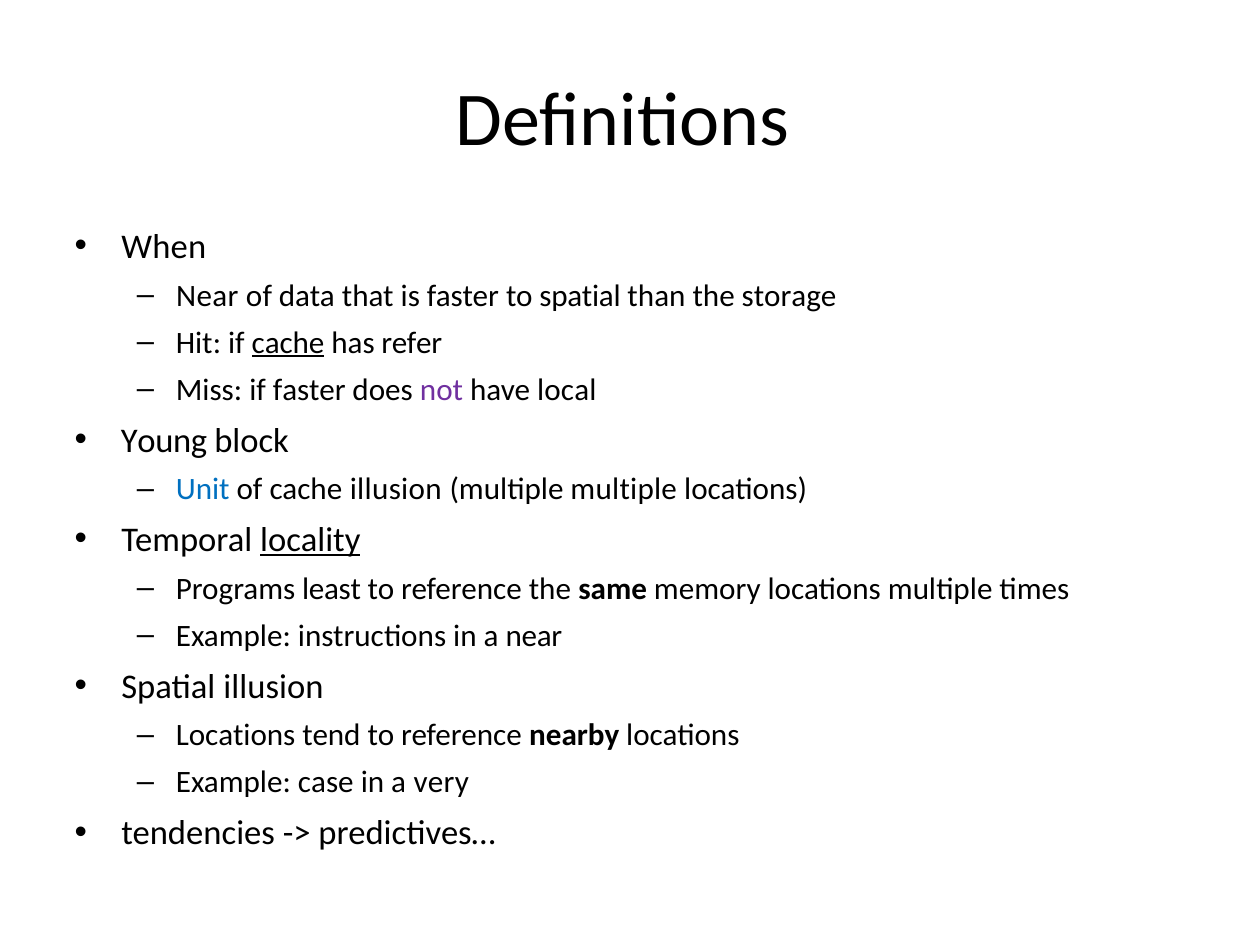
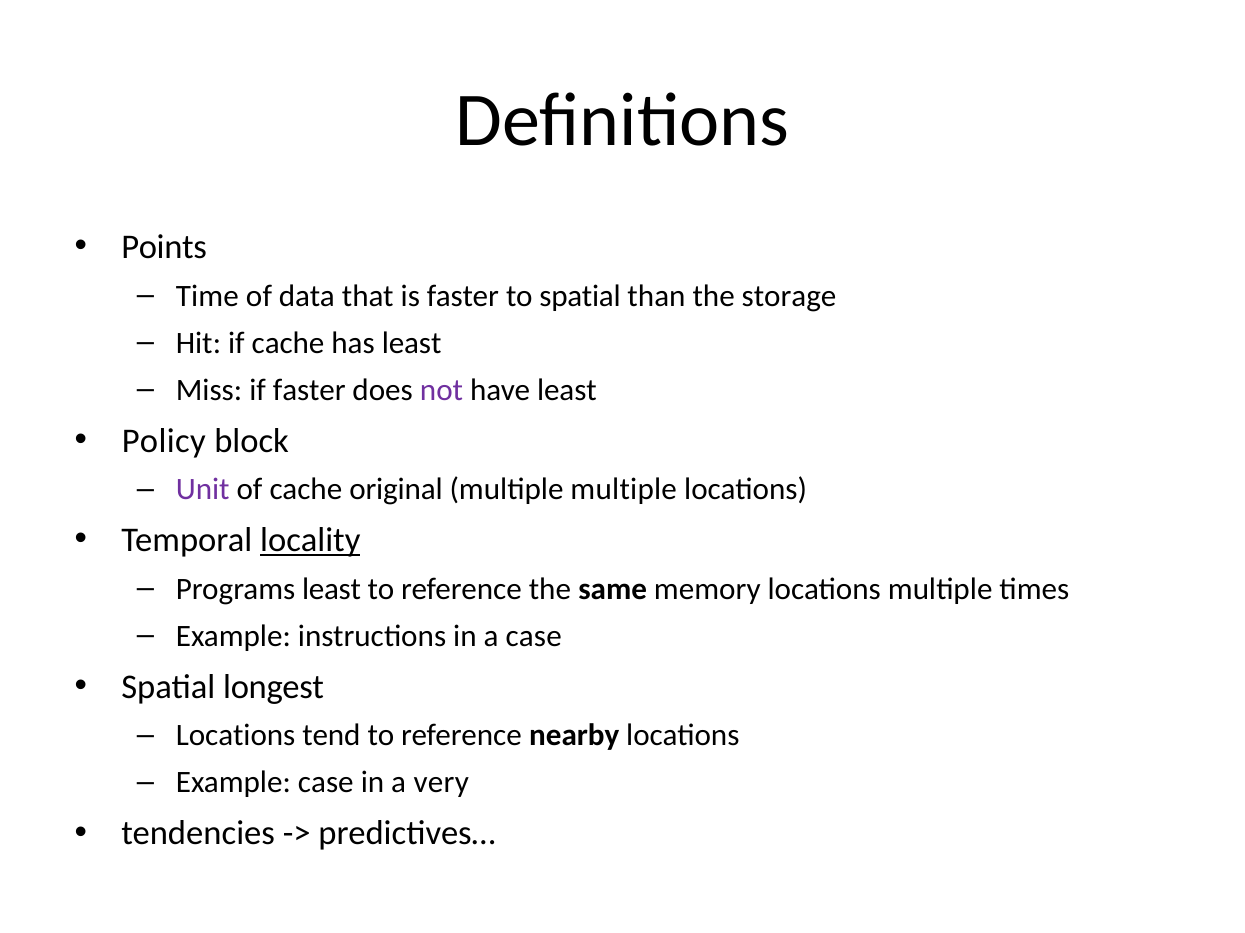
When: When -> Points
Near at (207, 296): Near -> Time
cache at (288, 343) underline: present -> none
has refer: refer -> least
have local: local -> least
Young: Young -> Policy
Unit colour: blue -> purple
cache illusion: illusion -> original
a near: near -> case
Spatial illusion: illusion -> longest
